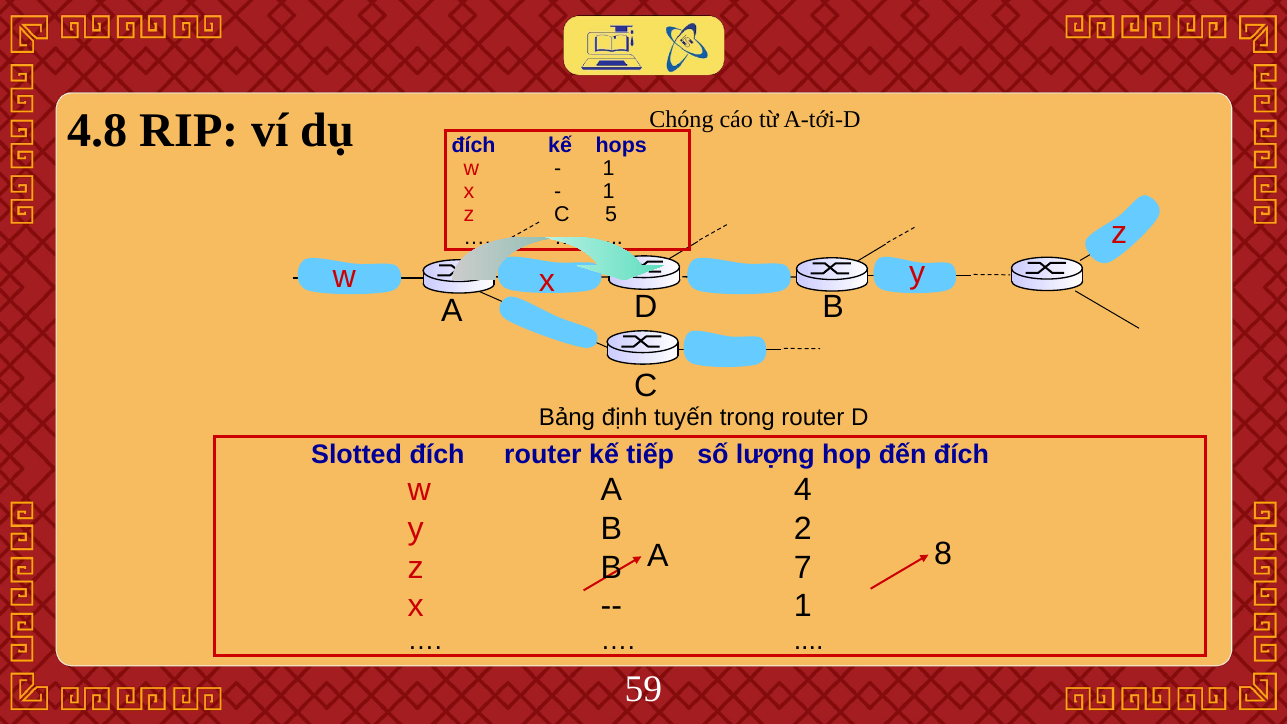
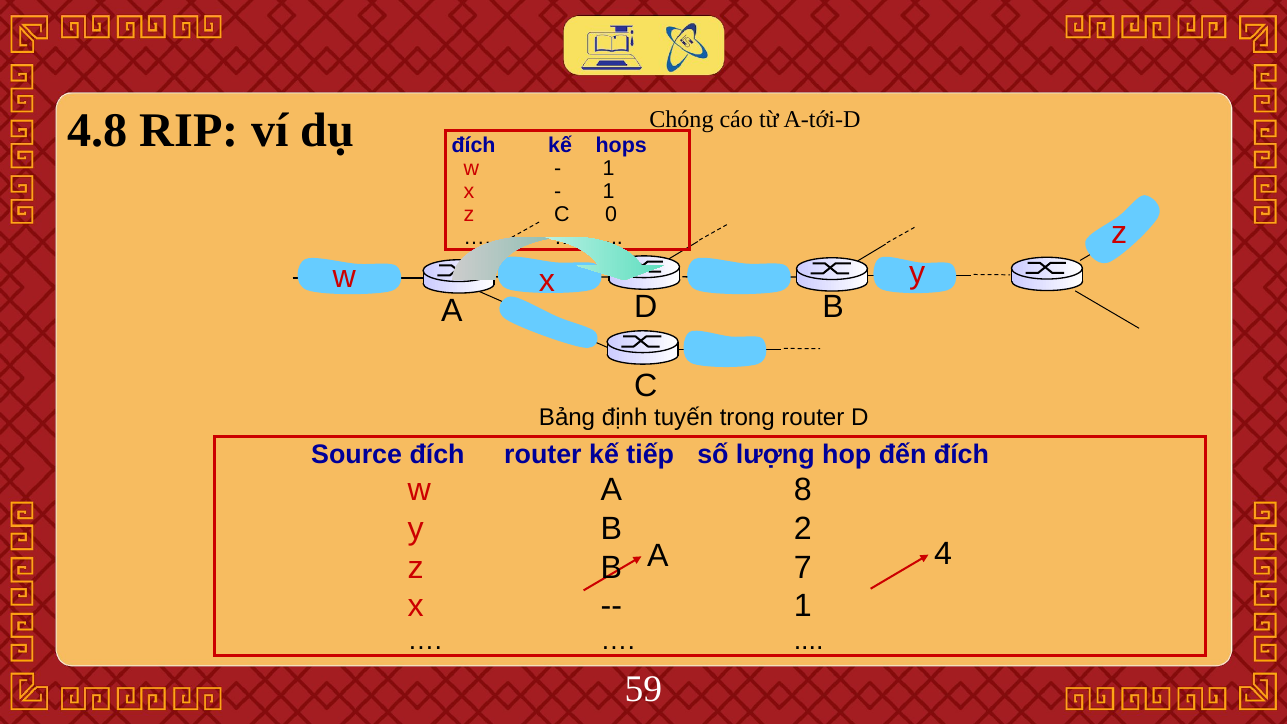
5: 5 -> 0
Slotted: Slotted -> Source
4: 4 -> 8
8: 8 -> 4
